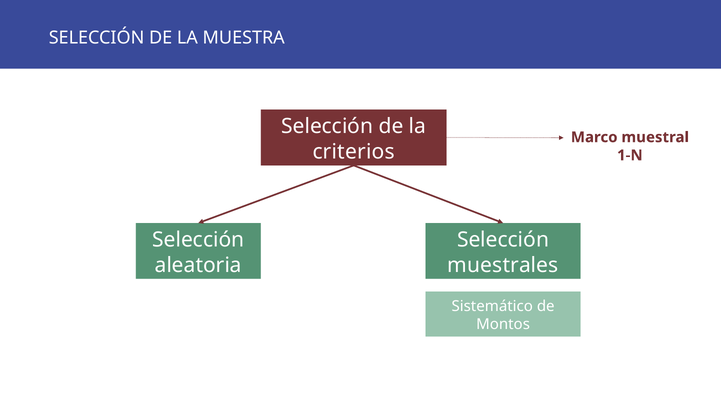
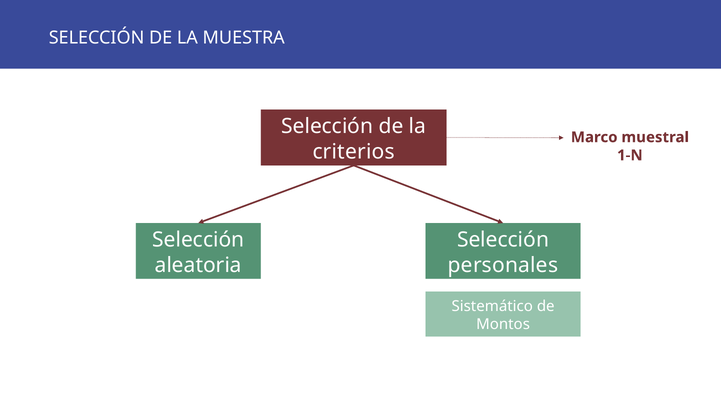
muestrales: muestrales -> personales
